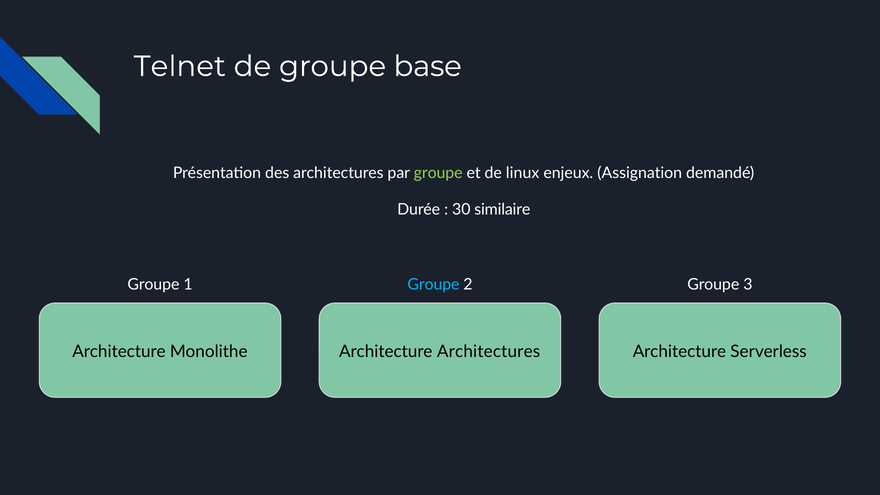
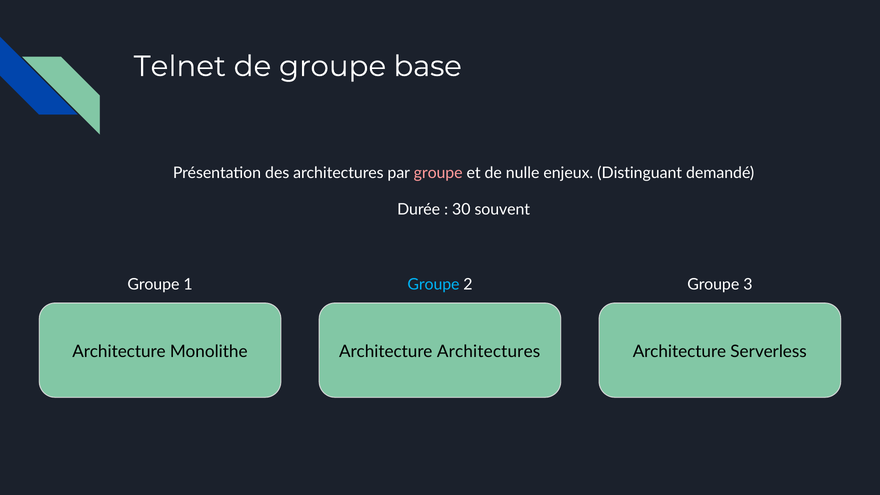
groupe at (438, 173) colour: light green -> pink
linux: linux -> nulle
Assignation: Assignation -> Distinguant
similaire: similaire -> souvent
